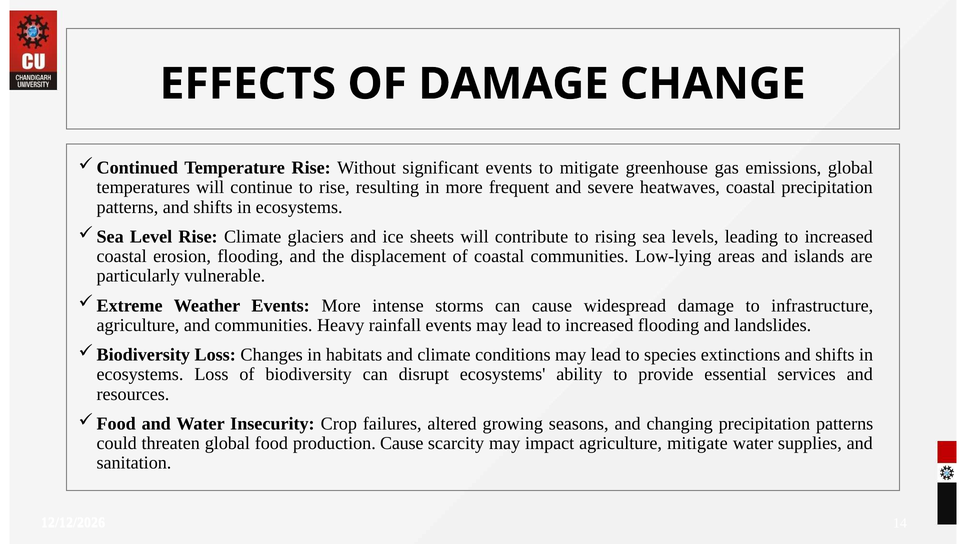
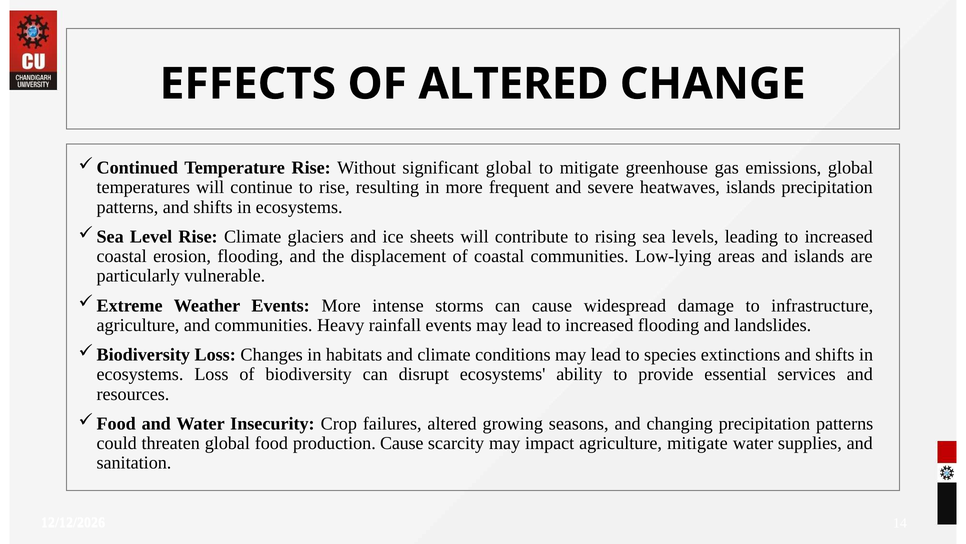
OF DAMAGE: DAMAGE -> ALTERED
significant events: events -> global
heatwaves coastal: coastal -> islands
